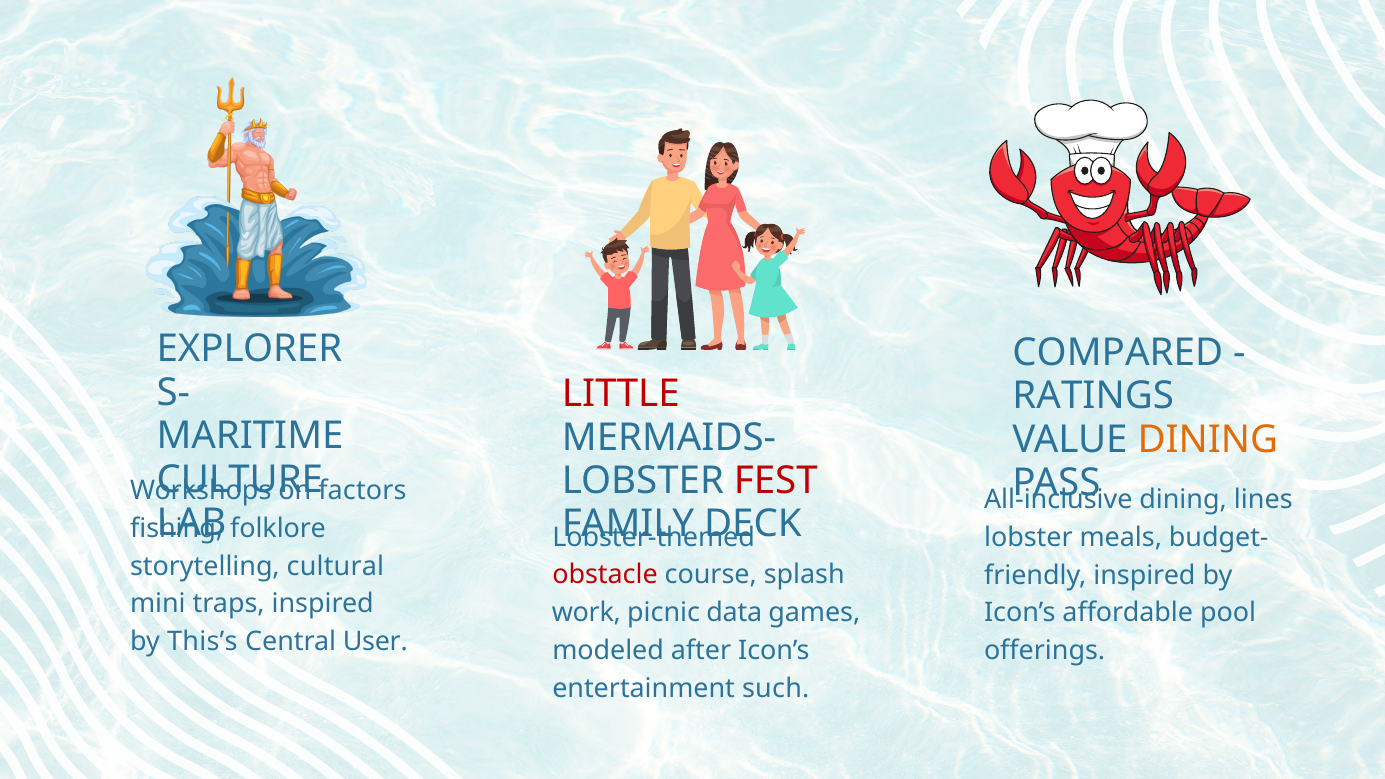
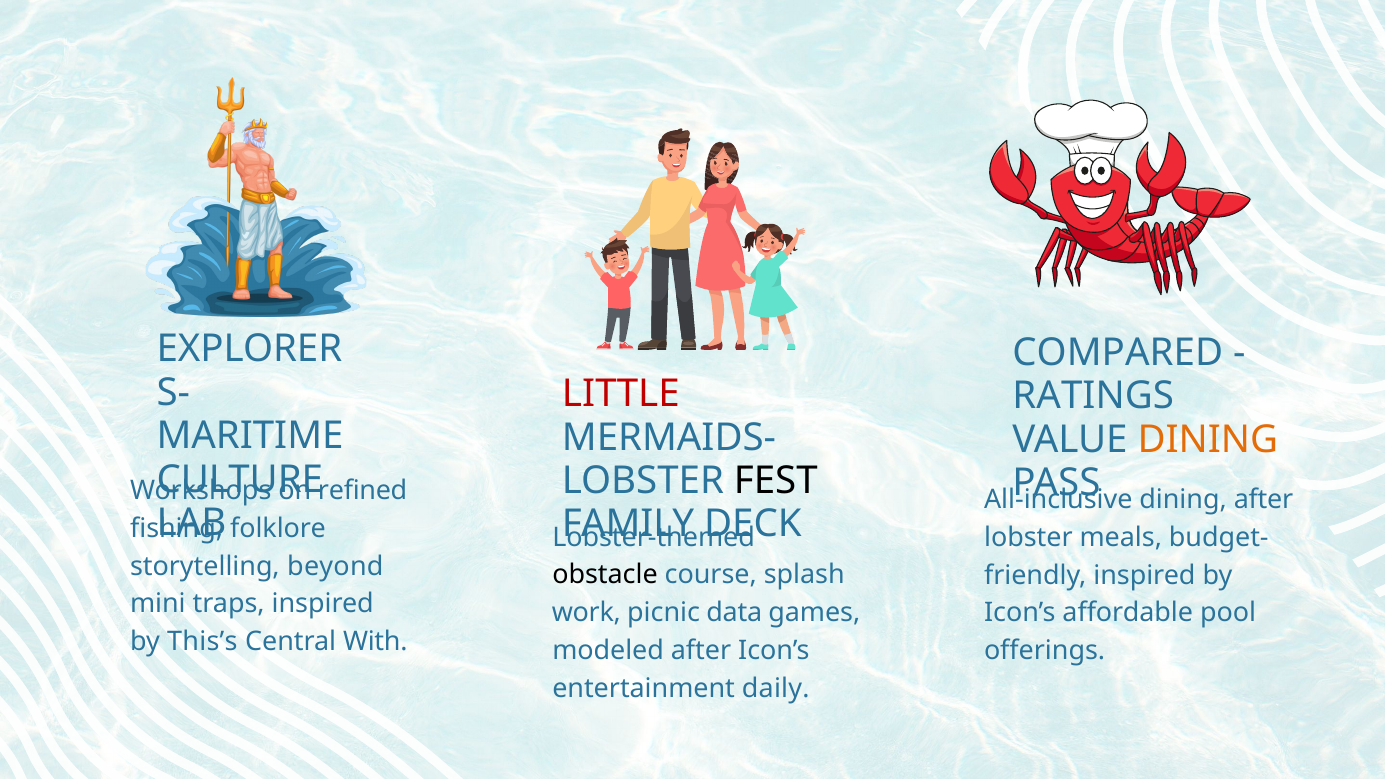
FEST colour: red -> black
factors: factors -> refined
dining lines: lines -> after
cultural: cultural -> beyond
obstacle colour: red -> black
User: User -> With
such: such -> daily
